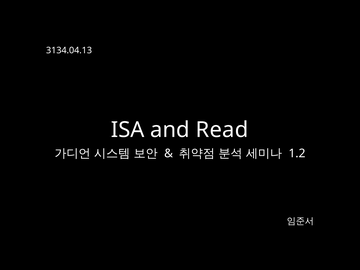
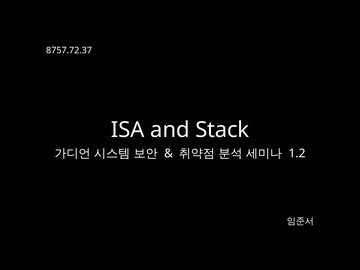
3134.04.13: 3134.04.13 -> 8757.72.37
Read: Read -> Stack
